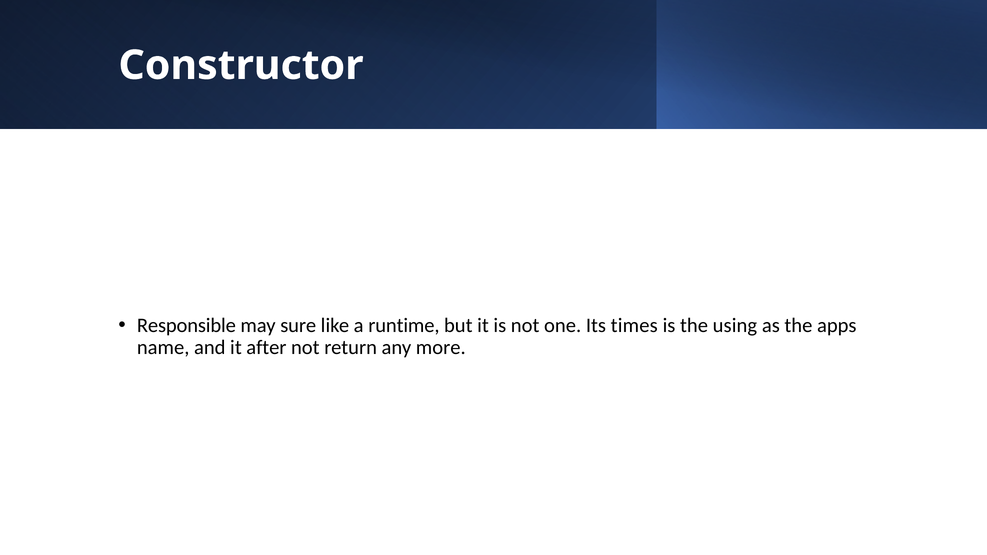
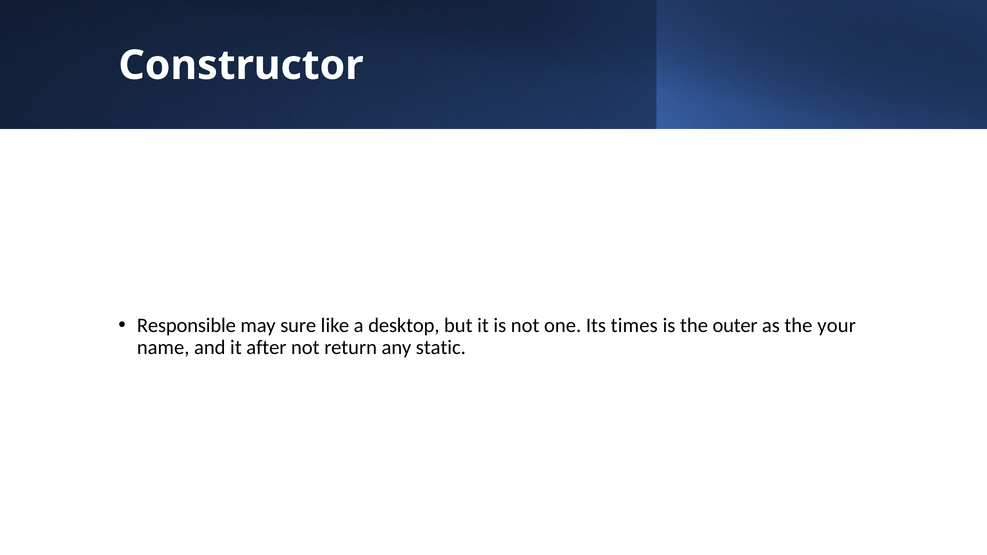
runtime: runtime -> desktop
using: using -> outer
apps: apps -> your
more: more -> static
